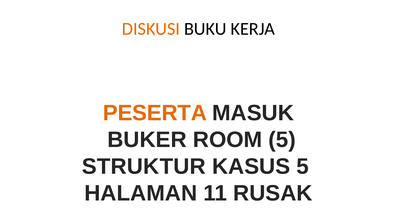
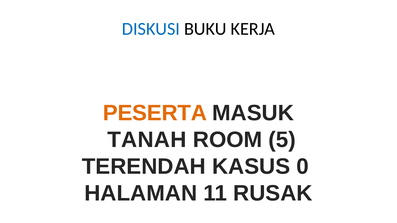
DISKUSI colour: orange -> blue
BUKER: BUKER -> TANAH
STRUKTUR: STRUKTUR -> TERENDAH
KASUS 5: 5 -> 0
